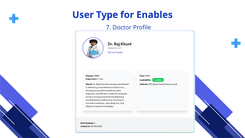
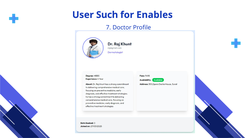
Type: Type -> Such
